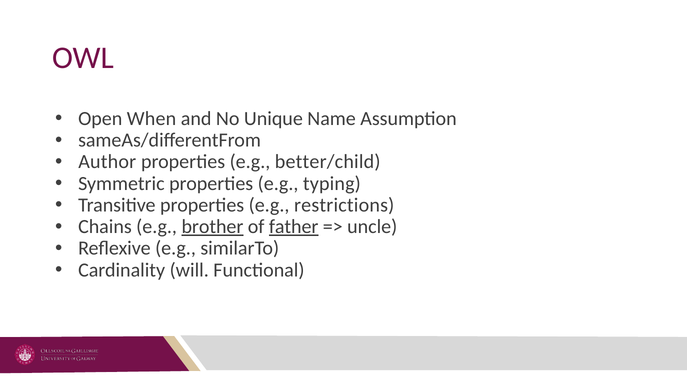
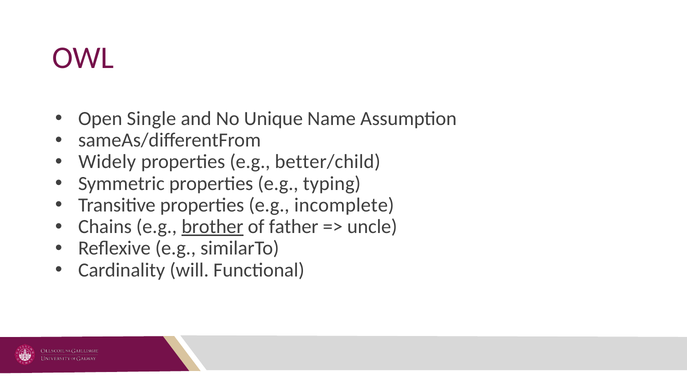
When: When -> Single
Author: Author -> Widely
restrictions: restrictions -> incomplete
father underline: present -> none
